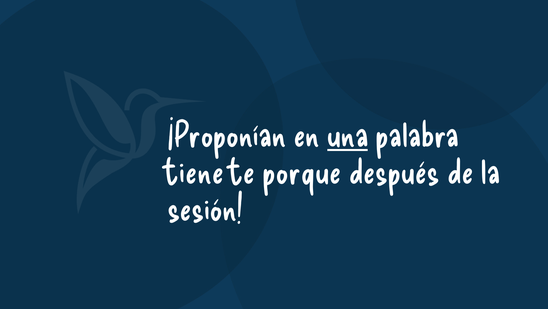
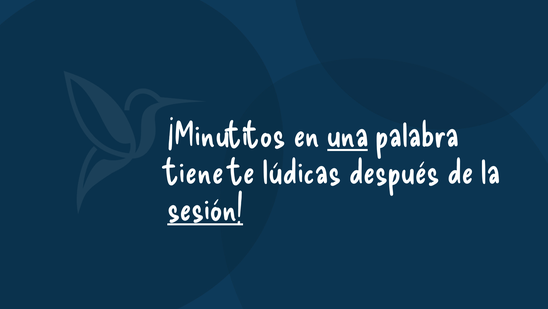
¡Proponían: ¡Proponían -> ¡Minutitos
porque: porque -> lúdicas
sesión underline: none -> present
